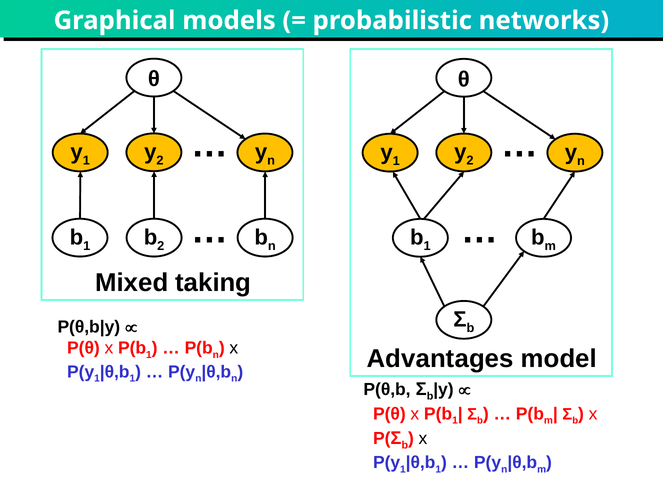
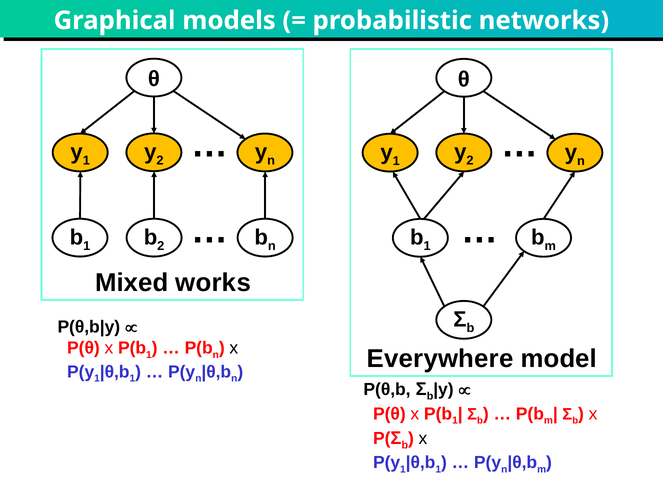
taking: taking -> works
Advantages: Advantages -> Everywhere
